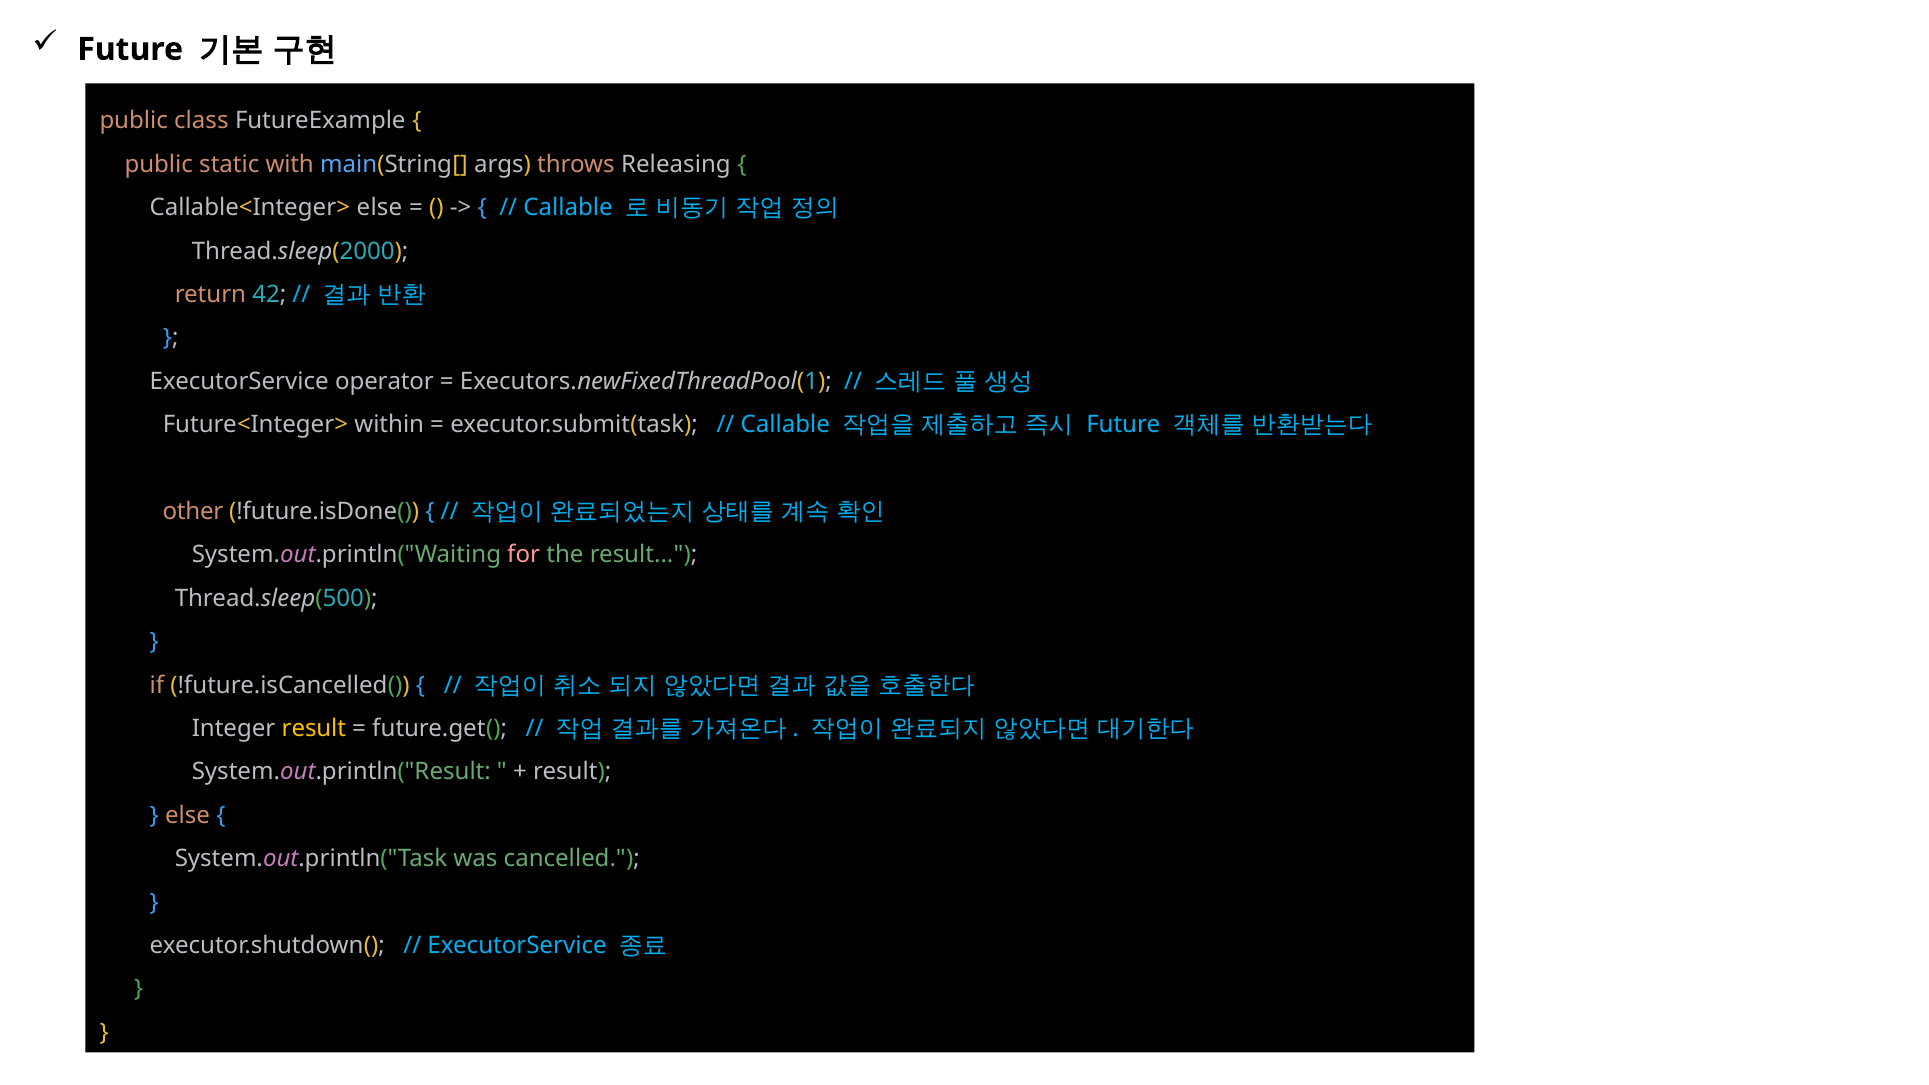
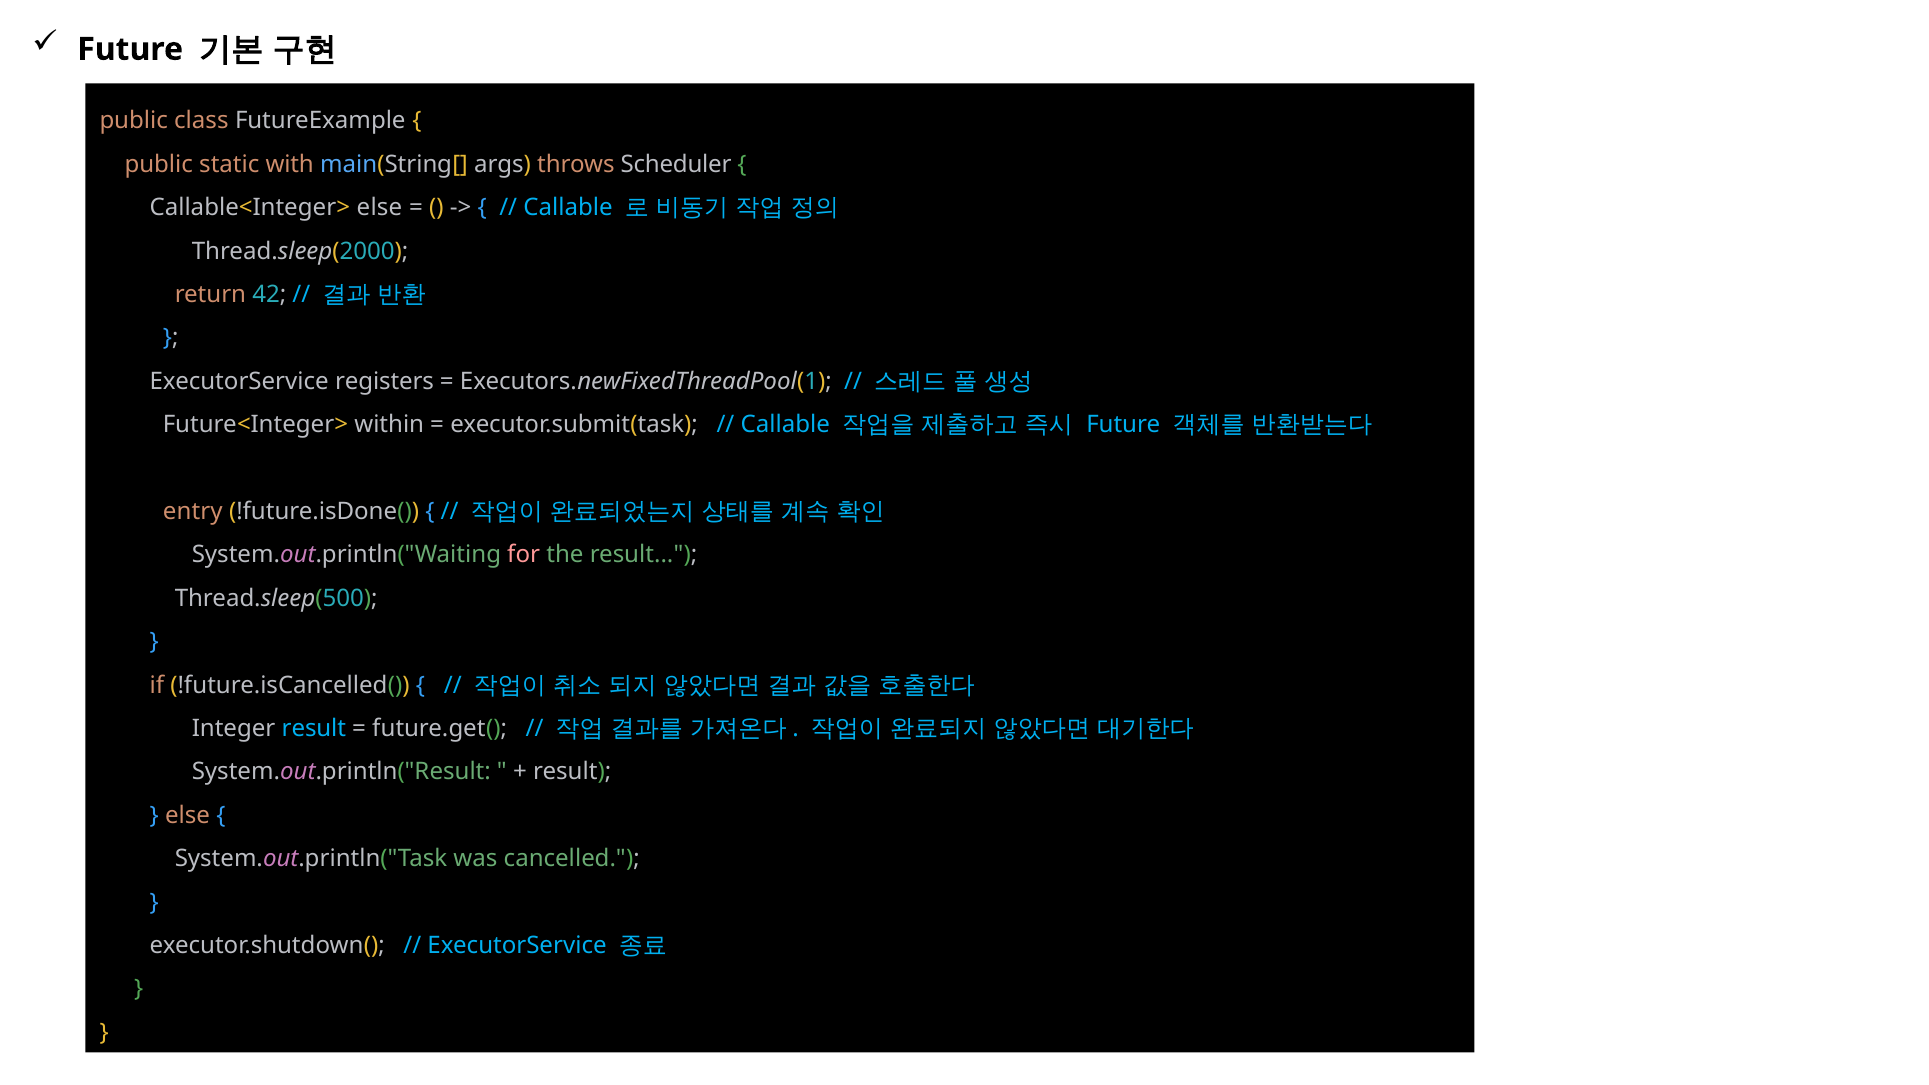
Releasing: Releasing -> Scheduler
operator: operator -> registers
other: other -> entry
result at (314, 729) colour: yellow -> light blue
